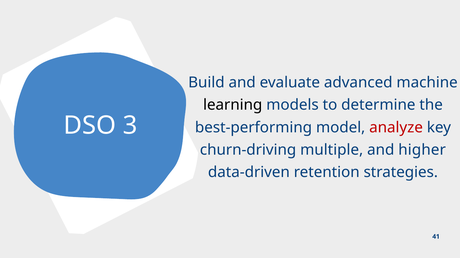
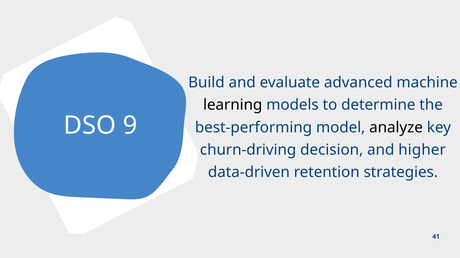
3: 3 -> 9
analyze colour: red -> black
multiple: multiple -> decision
